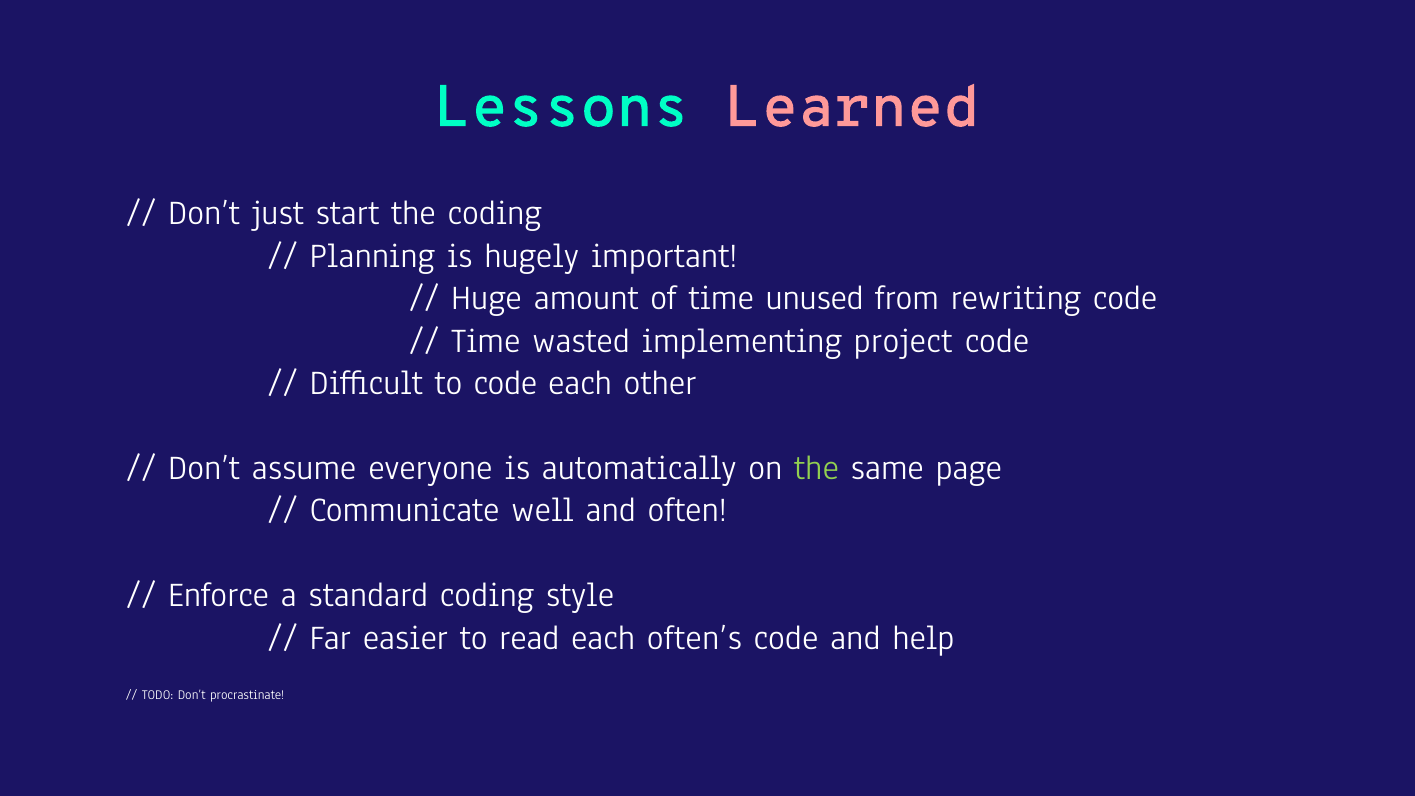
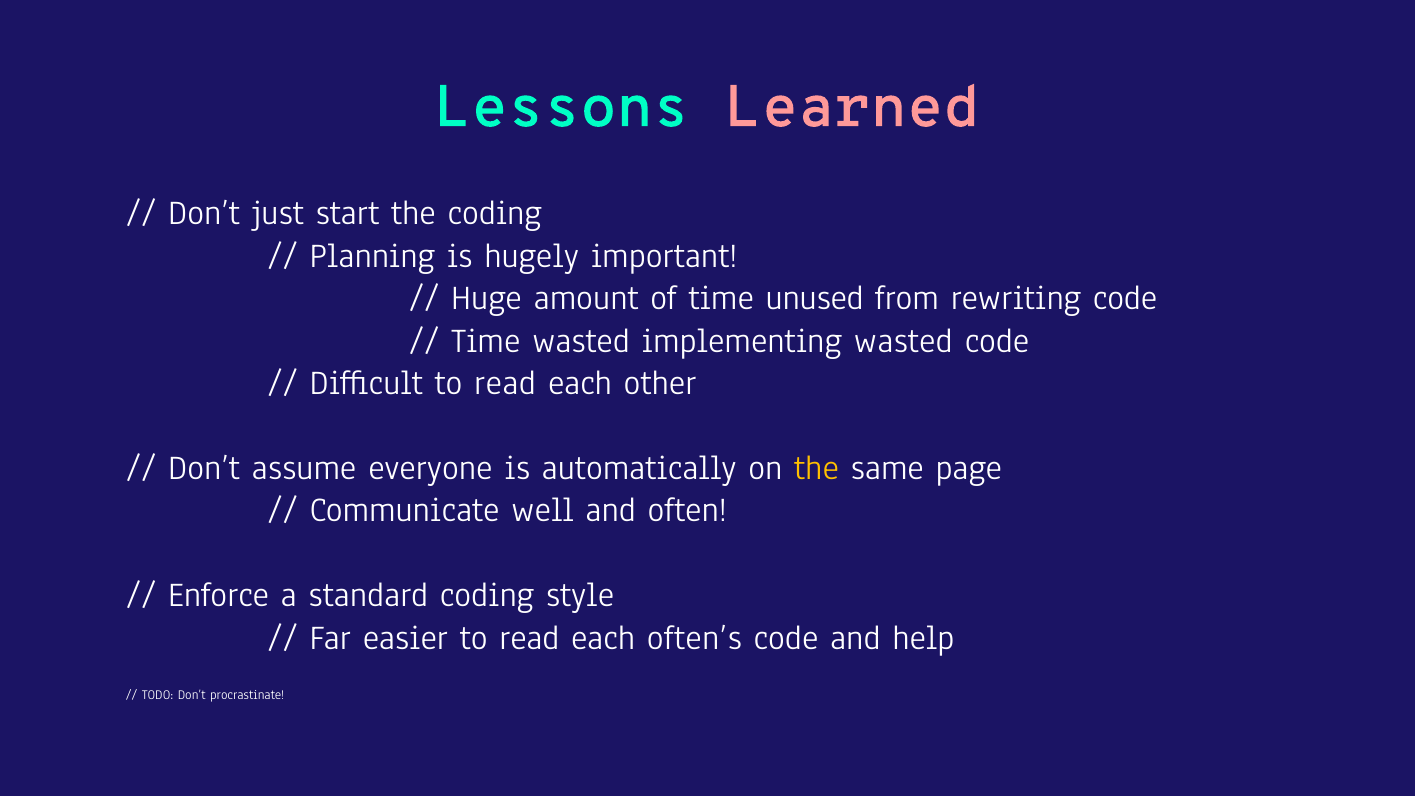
implementing project: project -> wasted
Difficult to code: code -> read
the at (817, 468) colour: light green -> yellow
